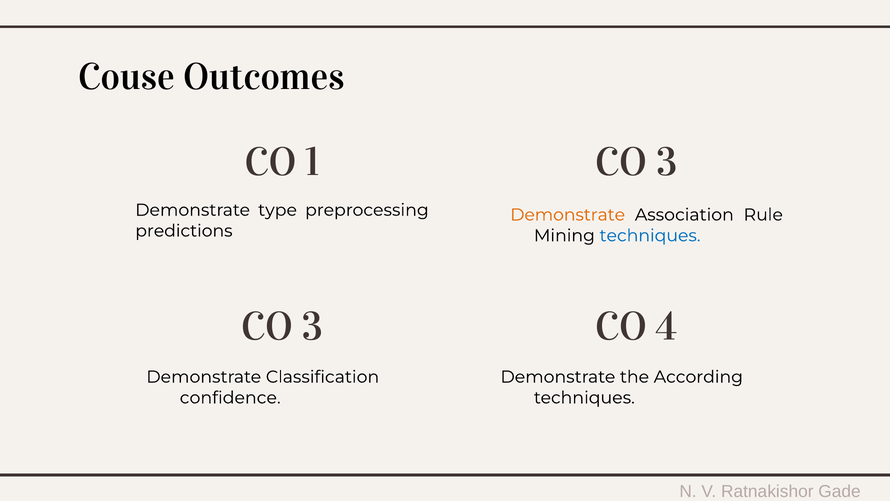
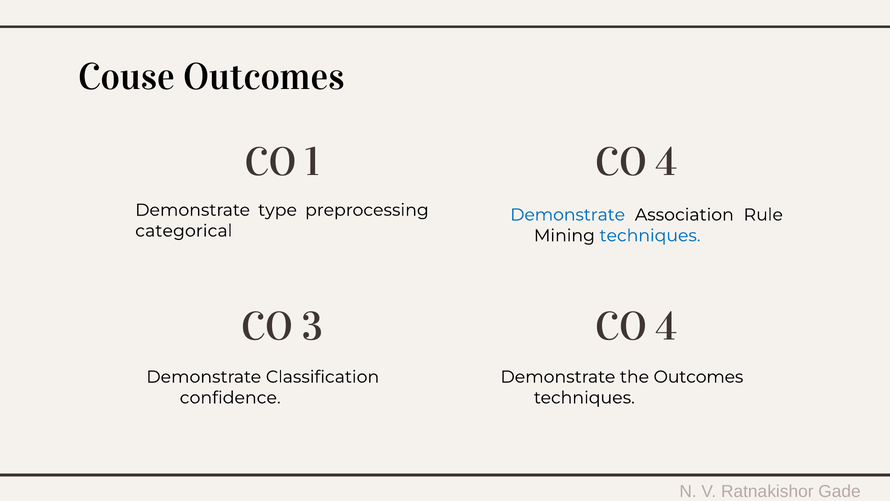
3 at (667, 162): 3 -> 4
Demonstrate at (568, 215) colour: orange -> blue
predictions: predictions -> categorical
the According: According -> Outcomes
